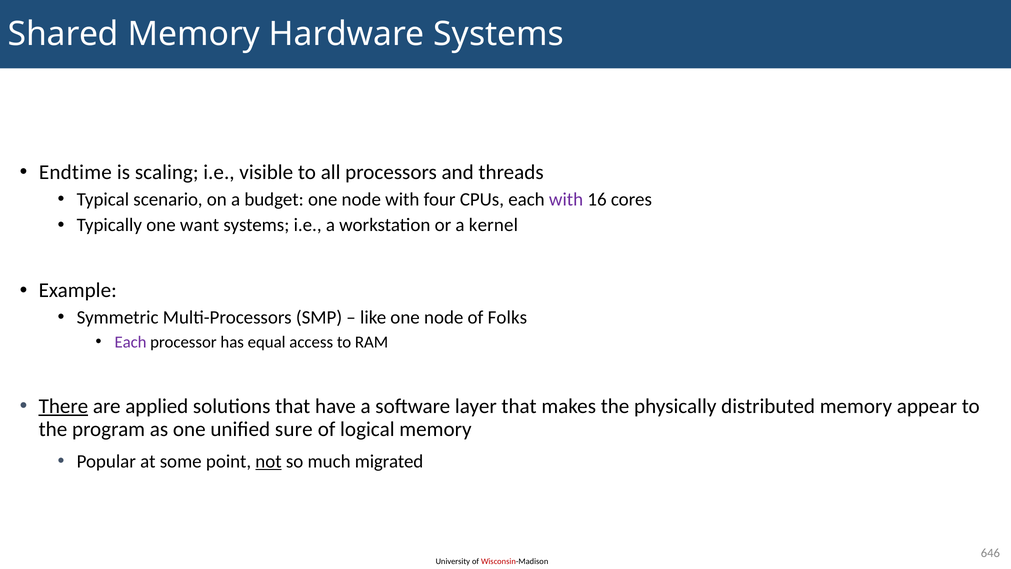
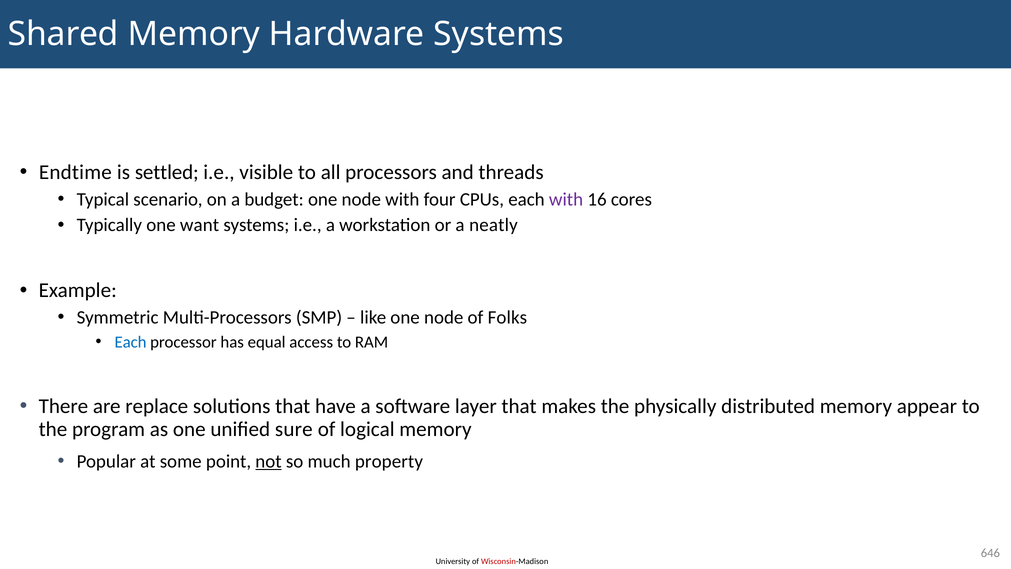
scaling: scaling -> settled
kernel: kernel -> neatly
Each at (131, 342) colour: purple -> blue
There underline: present -> none
applied: applied -> replace
migrated: migrated -> property
